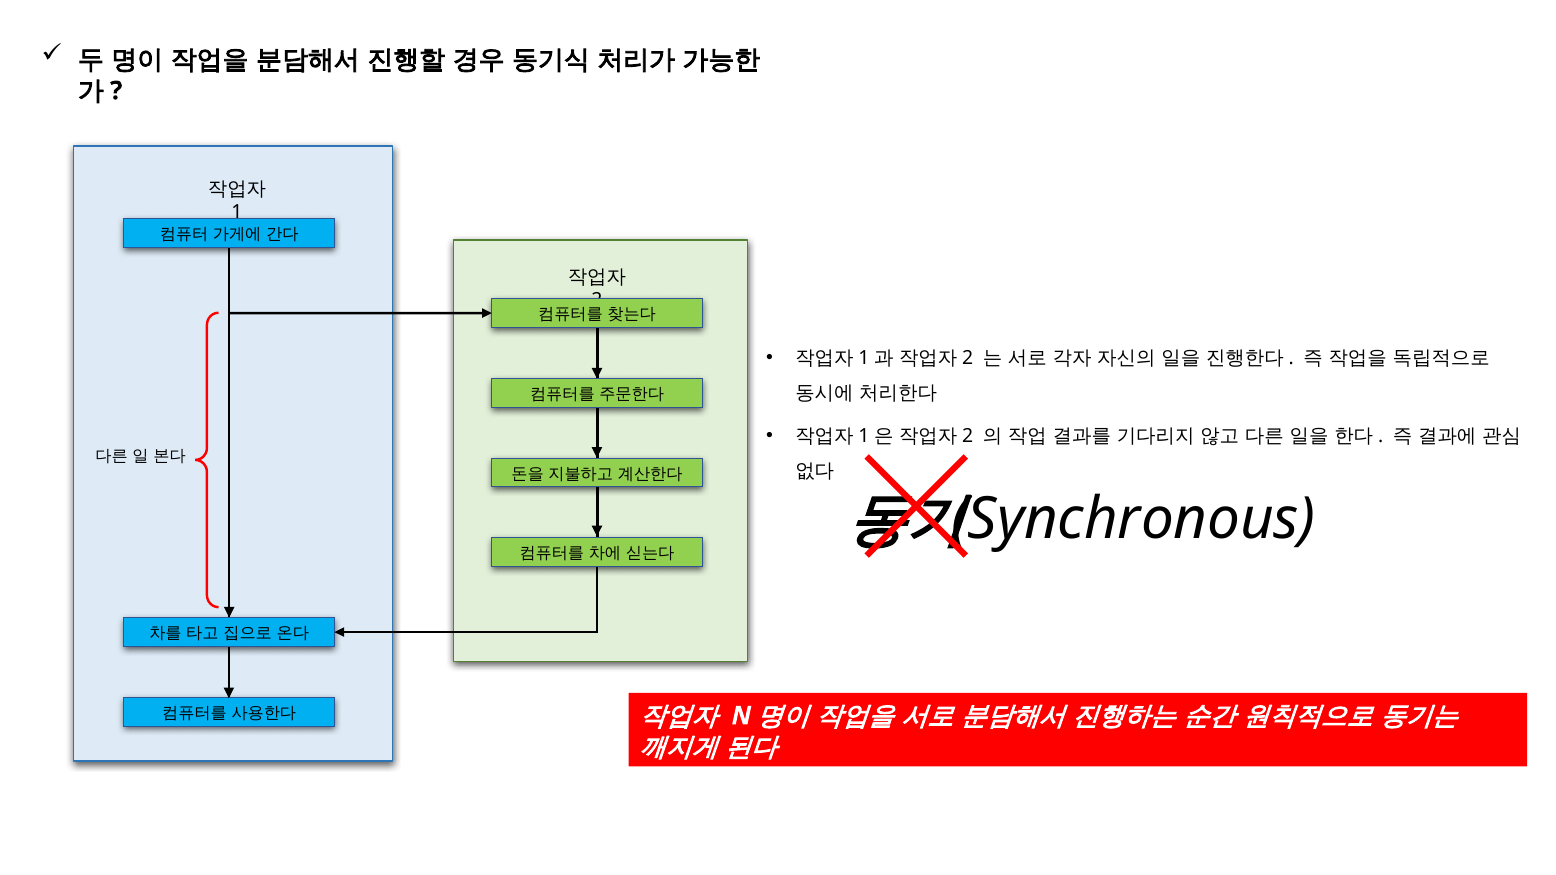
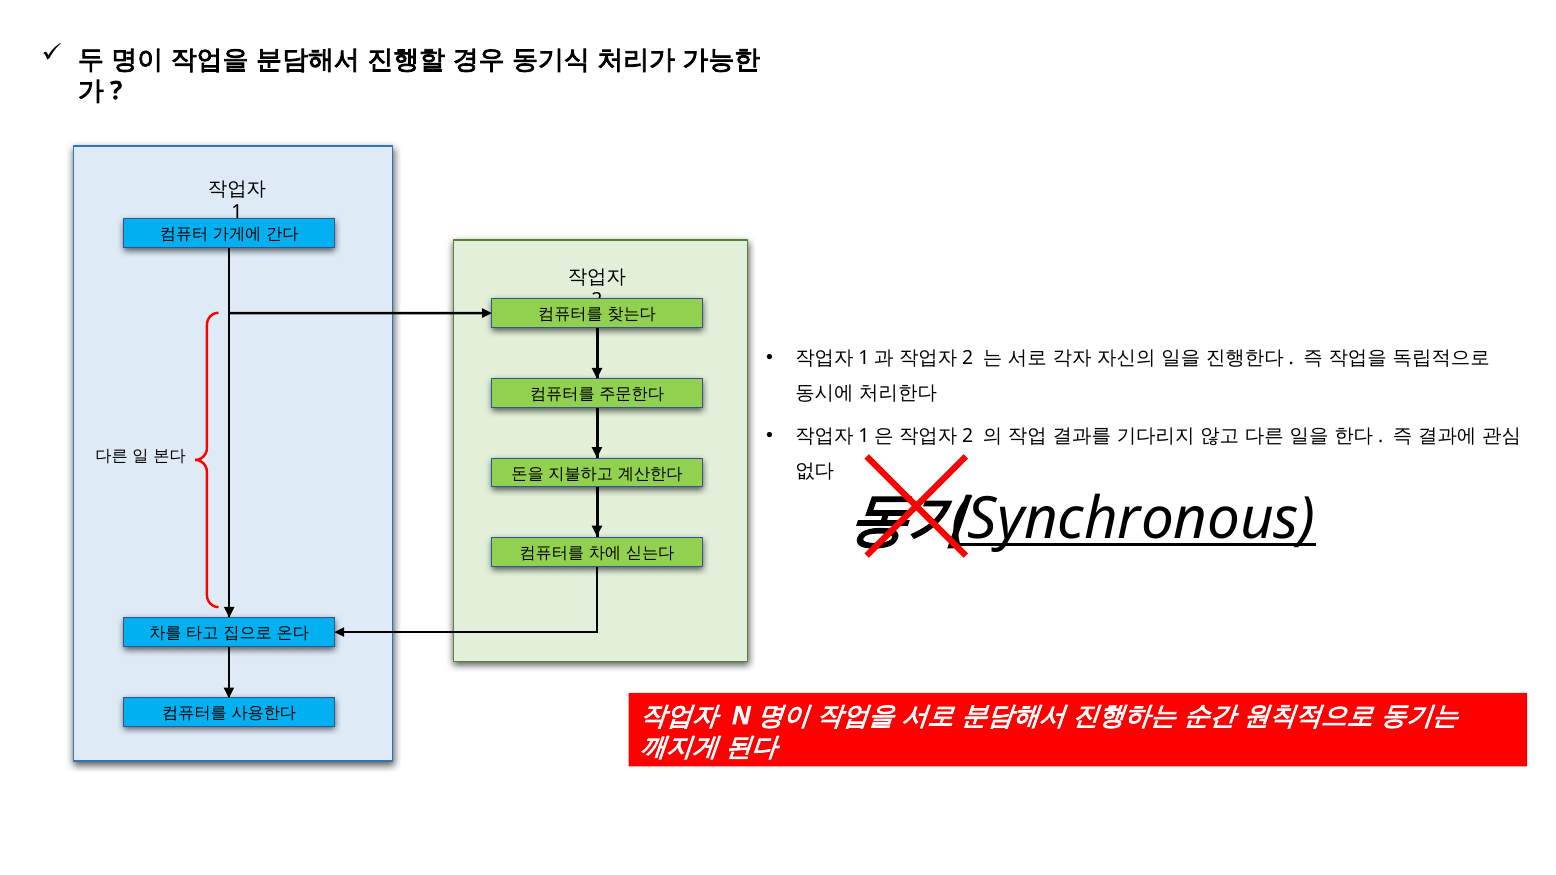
Synchronous underline: none -> present
